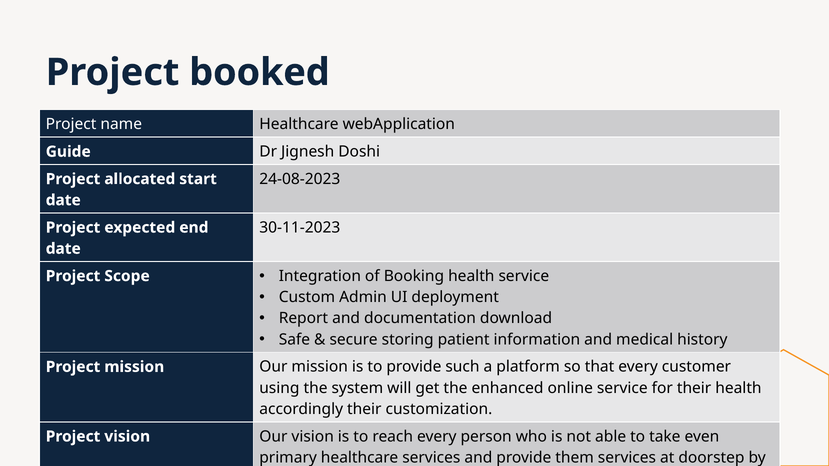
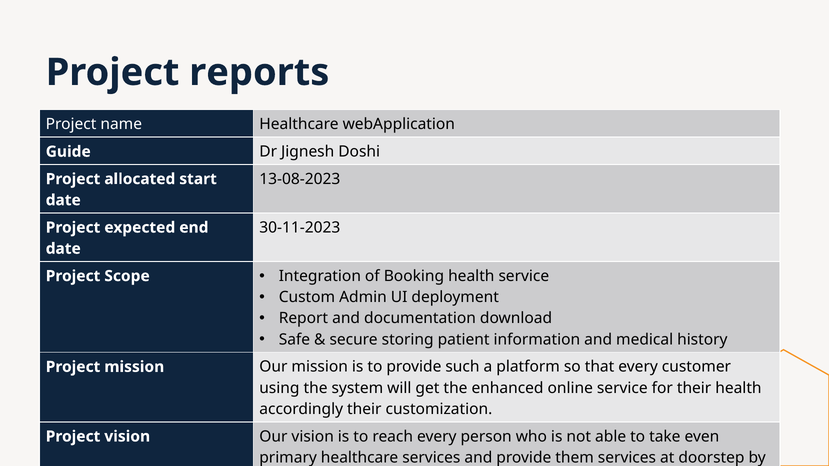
booked: booked -> reports
24-08-2023: 24-08-2023 -> 13-08-2023
